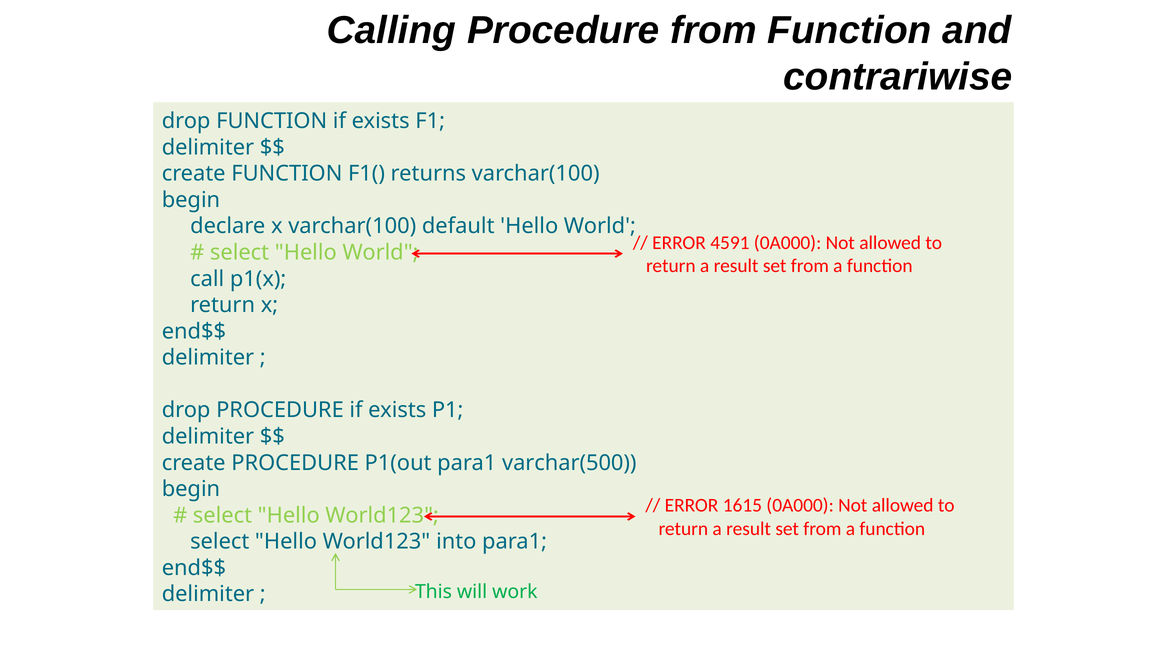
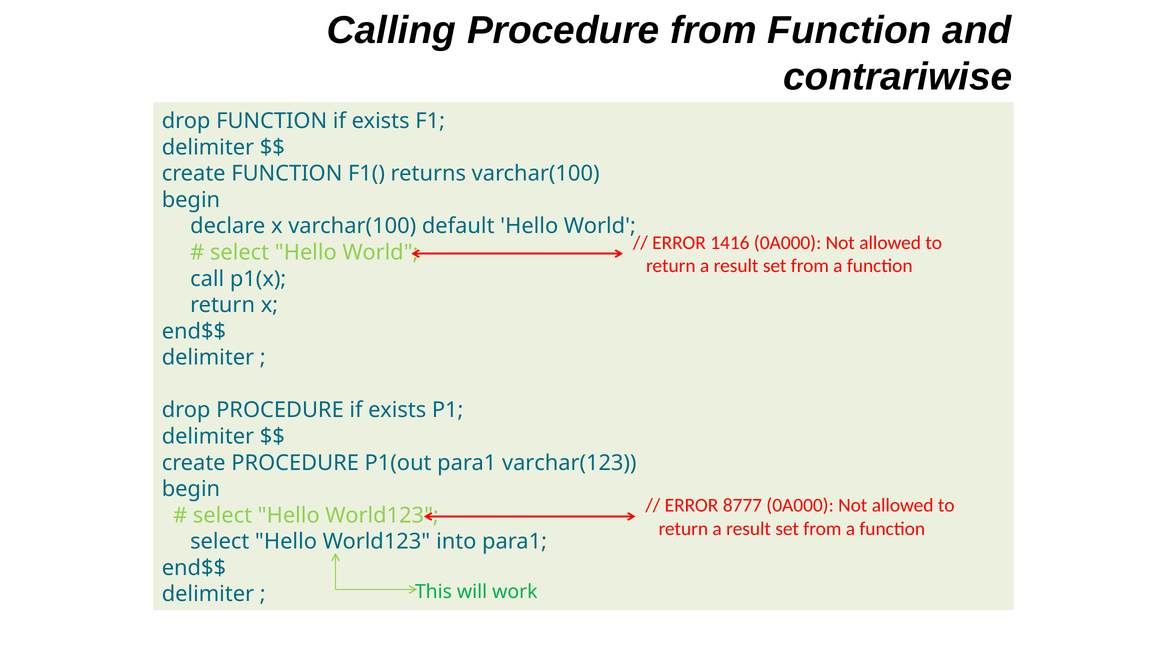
4591: 4591 -> 1416
varchar(500: varchar(500 -> varchar(123
1615: 1615 -> 8777
